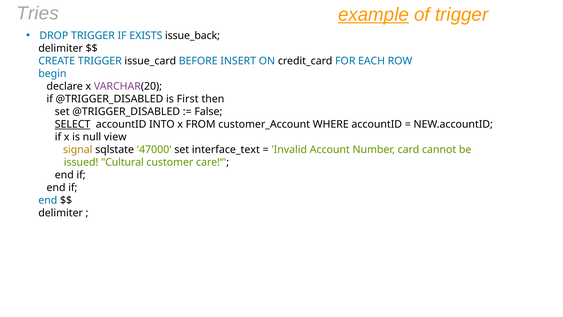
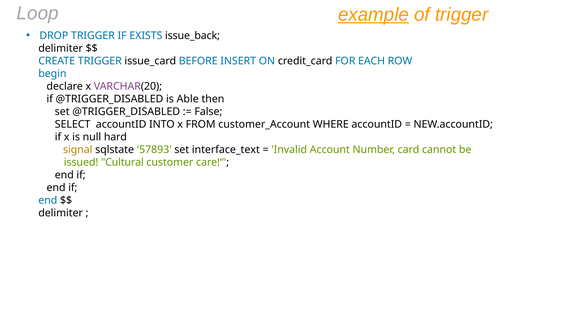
Tries: Tries -> Loop
First: First -> Able
SELECT underline: present -> none
view: view -> hard
47000: 47000 -> 57893
